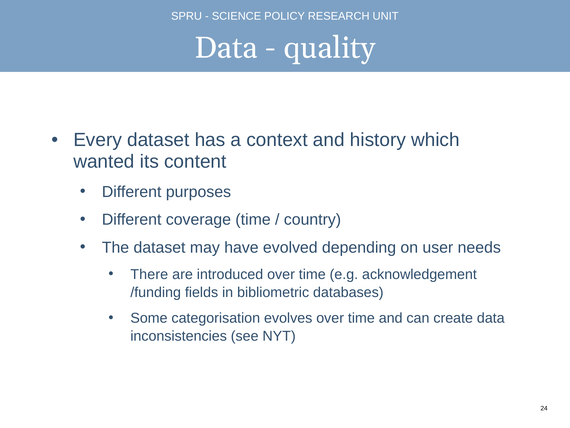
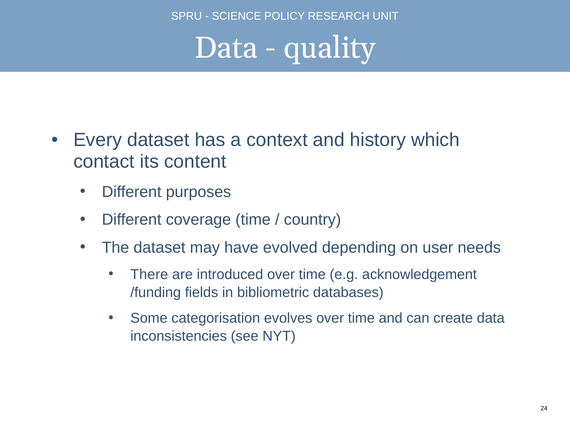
wanted: wanted -> contact
